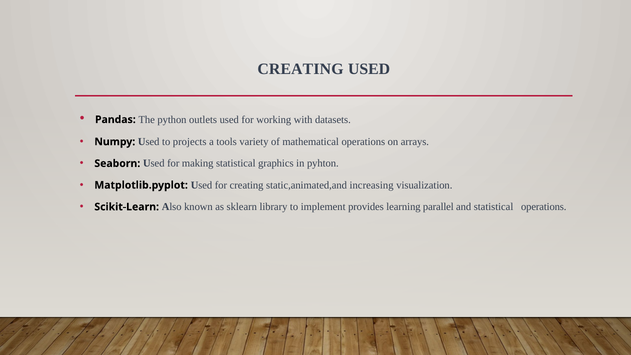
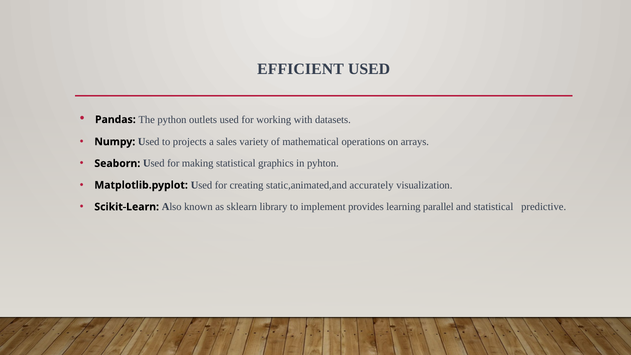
CREATING at (300, 69): CREATING -> EFFICIENT
tools: tools -> sales
increasing: increasing -> accurately
statistical operations: operations -> predictive
